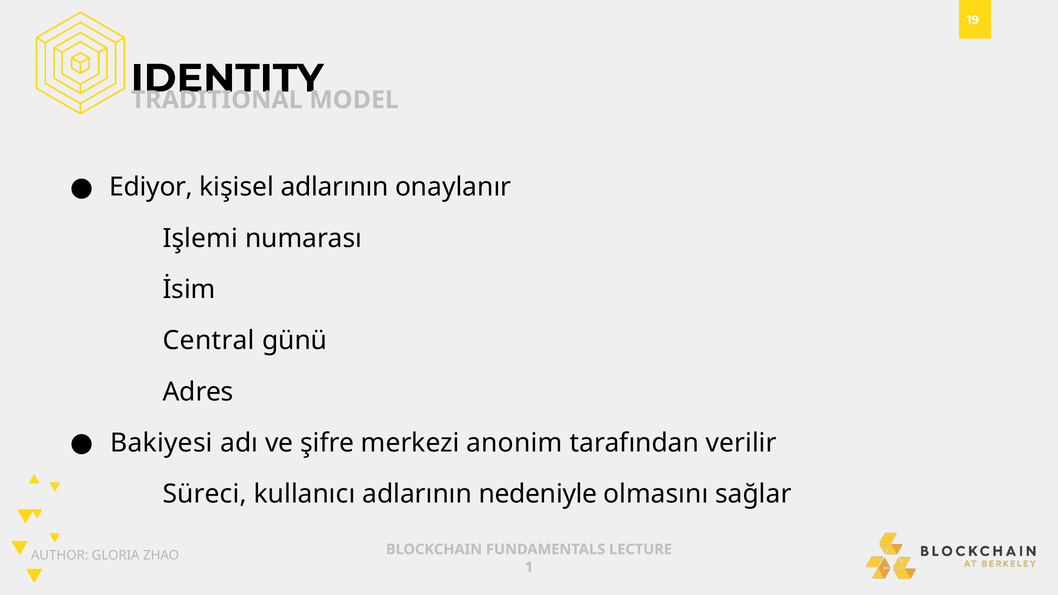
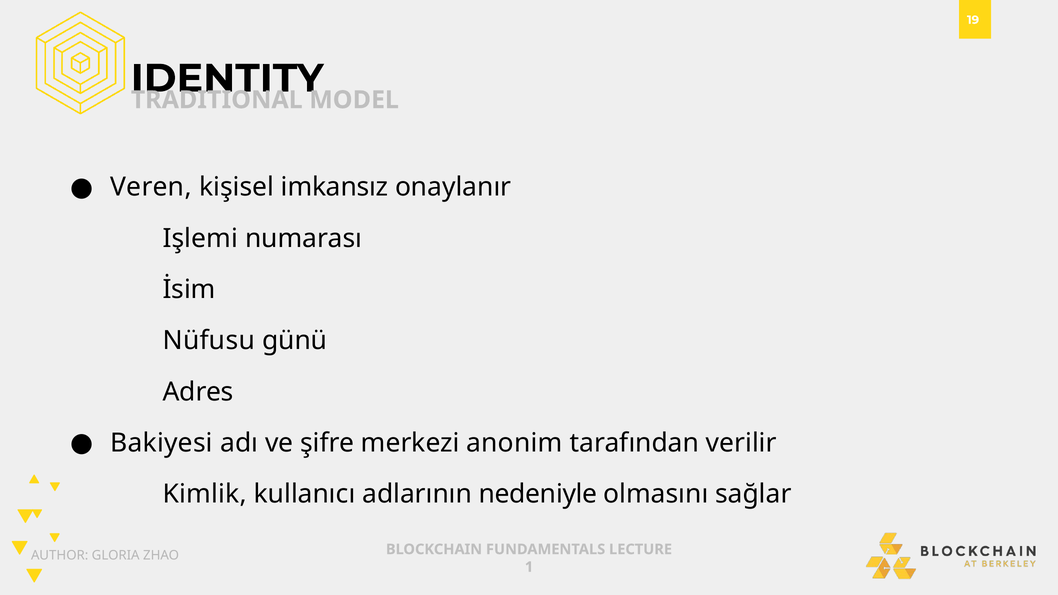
Ediyor: Ediyor -> Veren
kişisel adlarının: adlarının -> imkansız
Central: Central -> Nüfusu
Süreci: Süreci -> Kimlik
